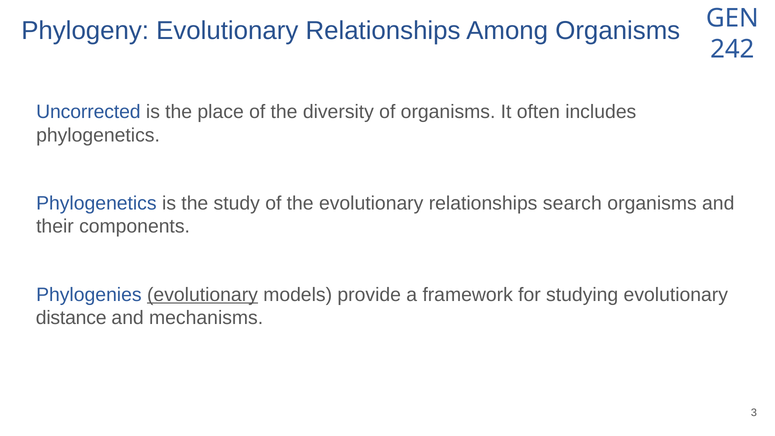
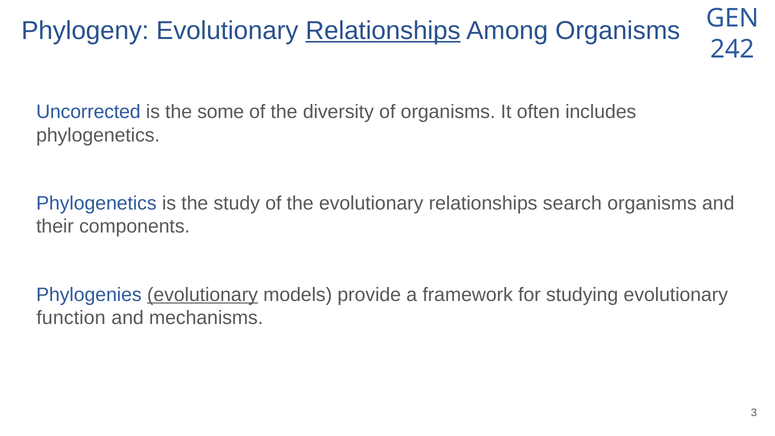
Relationships at (383, 30) underline: none -> present
place: place -> some
distance: distance -> function
